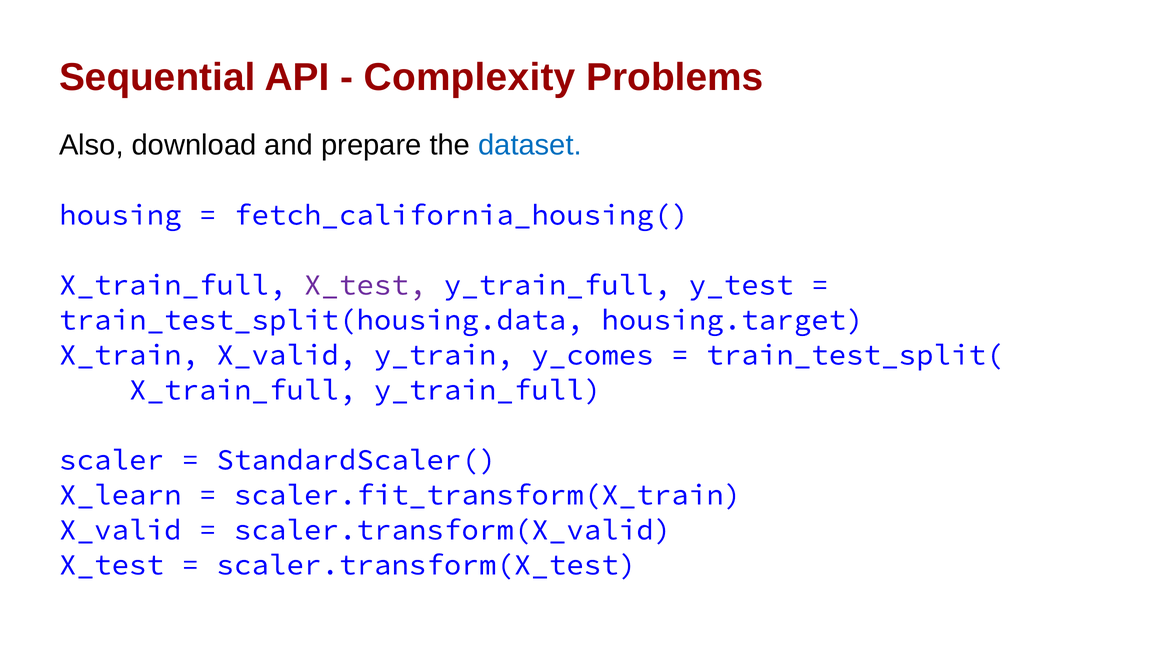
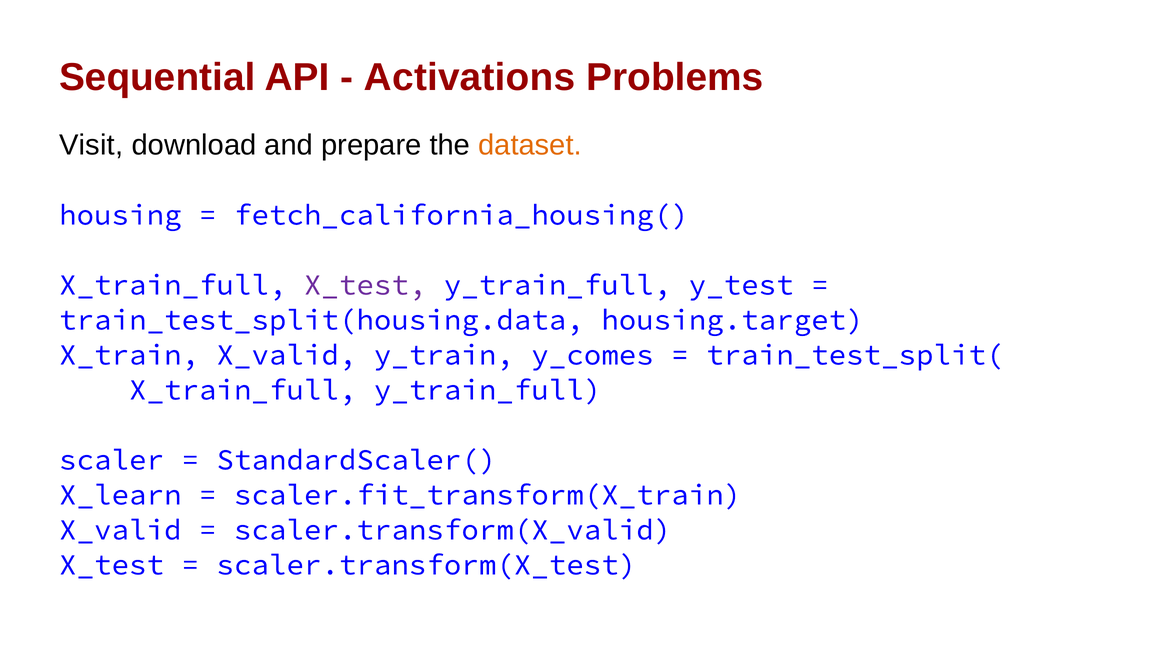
Complexity: Complexity -> Activations
Also: Also -> Visit
dataset colour: blue -> orange
